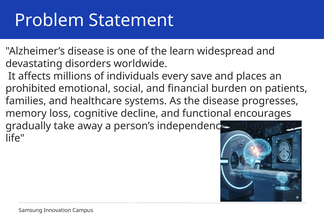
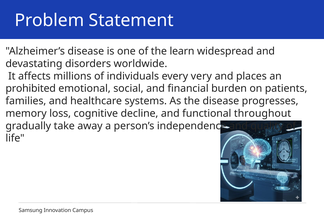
save: save -> very
encourages: encourages -> throughout
